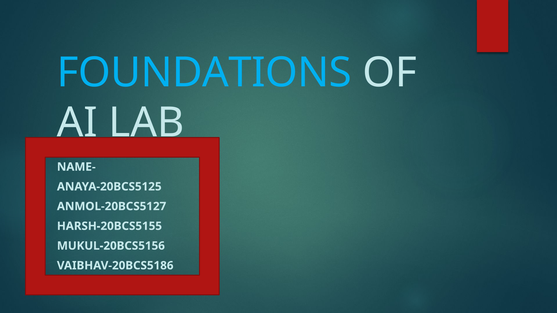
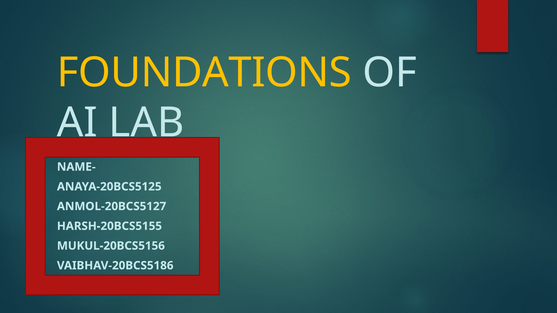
FOUNDATIONS colour: light blue -> yellow
